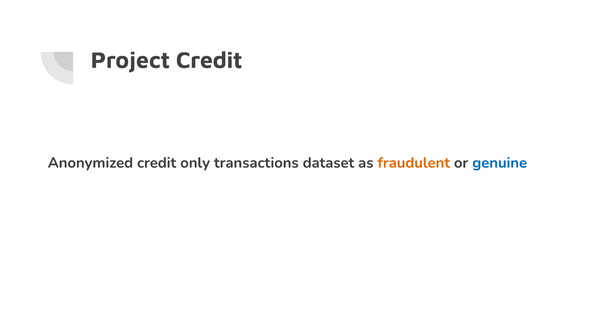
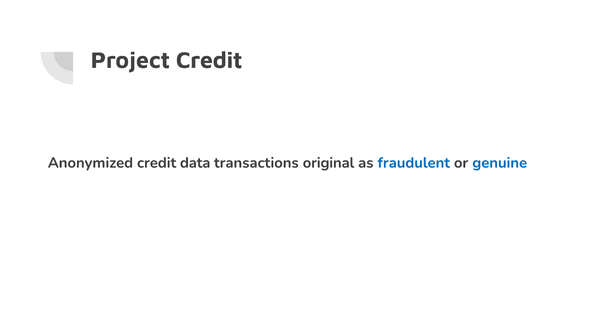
only: only -> data
dataset: dataset -> original
fraudulent colour: orange -> blue
